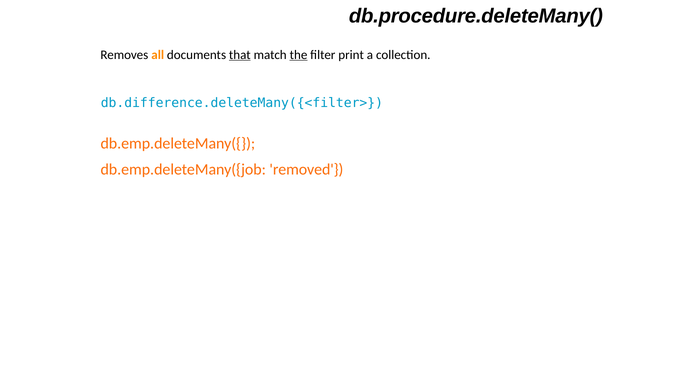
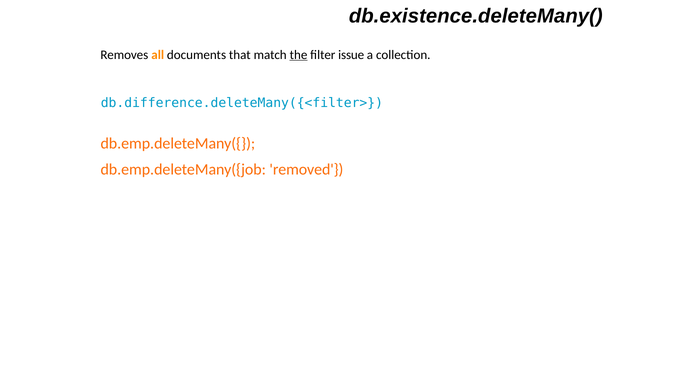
db.procedure.deleteMany(: db.procedure.deleteMany( -> db.existence.deleteMany(
that underline: present -> none
print: print -> issue
